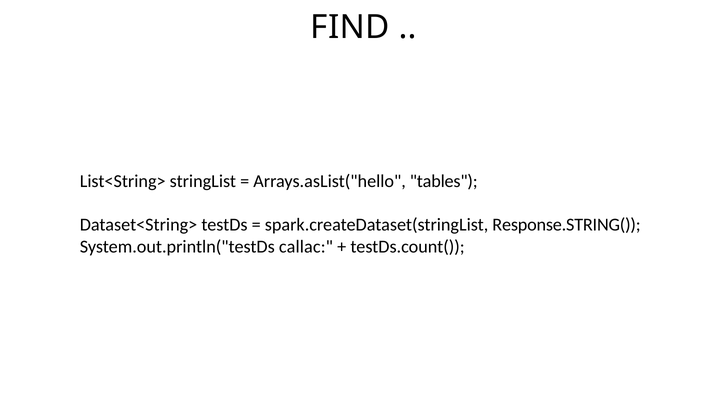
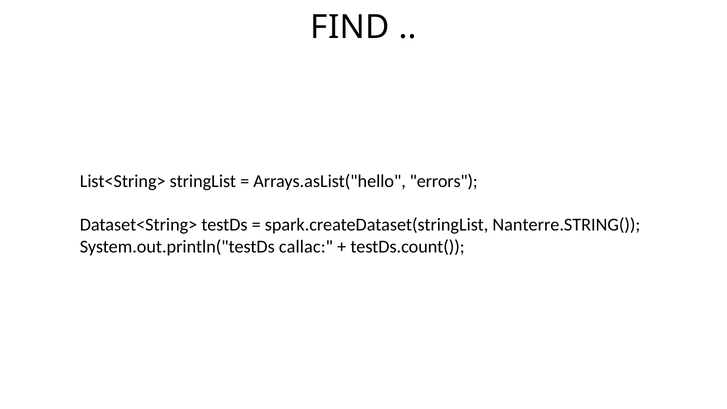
tables: tables -> errors
Response.STRING(: Response.STRING( -> Nanterre.STRING(
